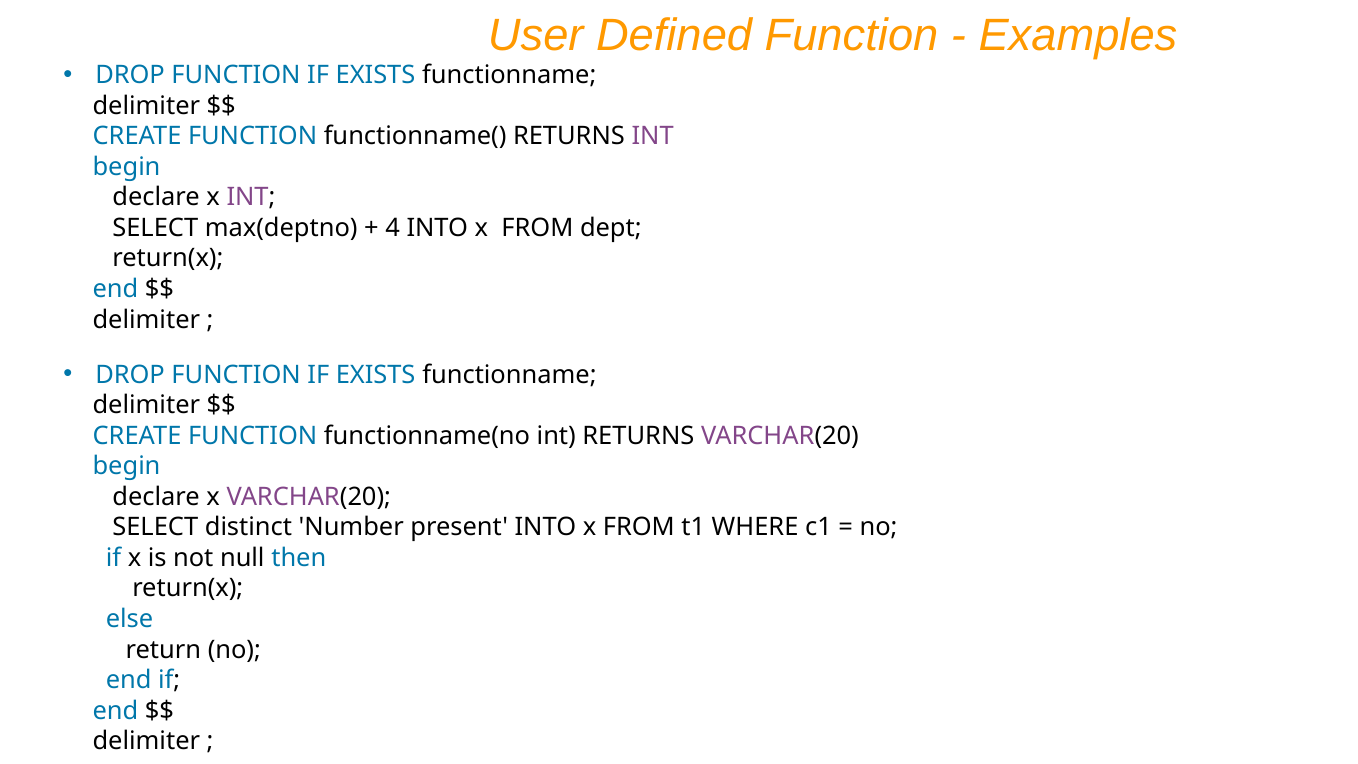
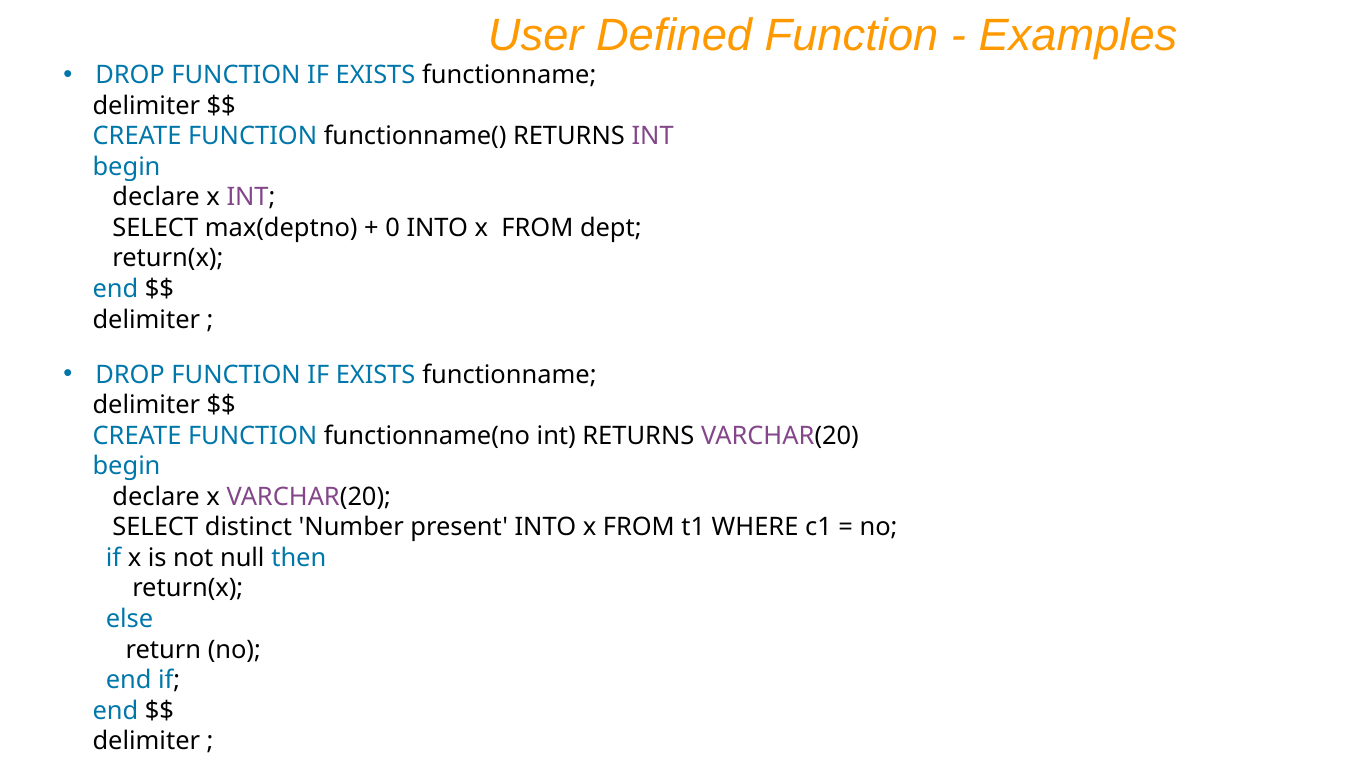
4: 4 -> 0
